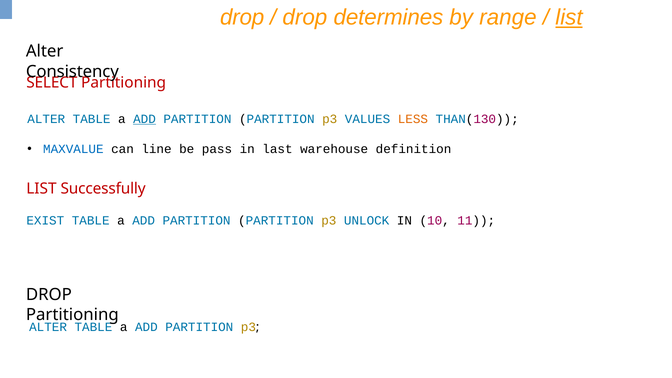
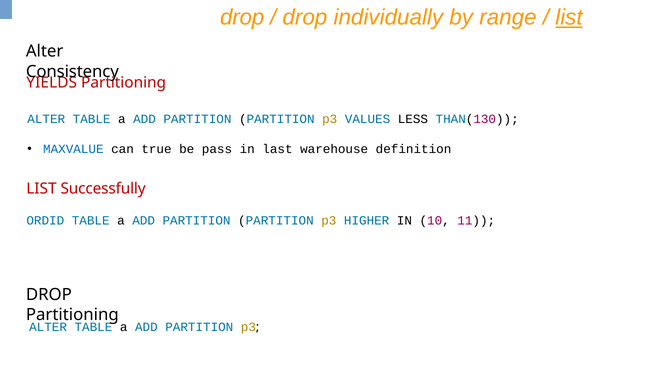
determines: determines -> individually
SELECT: SELECT -> YIELDS
ADD at (145, 119) underline: present -> none
LESS colour: orange -> black
line: line -> true
EXIST: EXIST -> ORDID
UNLOCK: UNLOCK -> HIGHER
